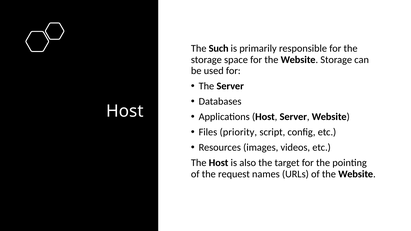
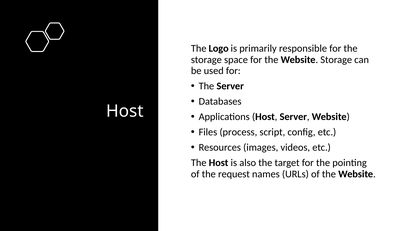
Such: Such -> Logo
priority: priority -> process
